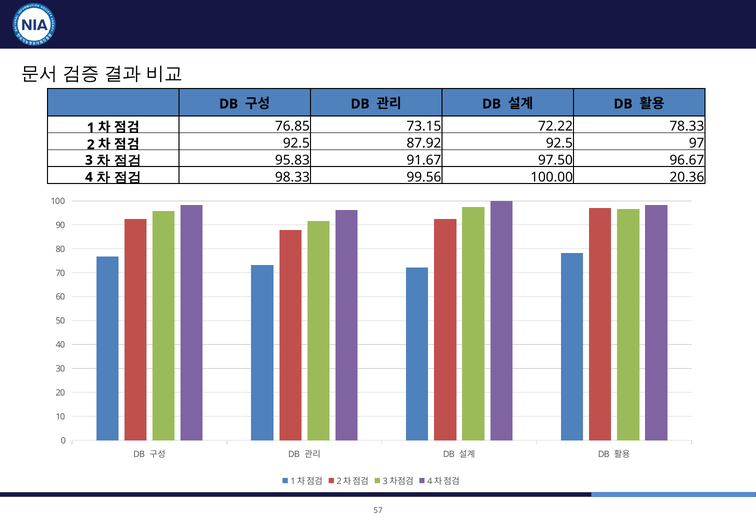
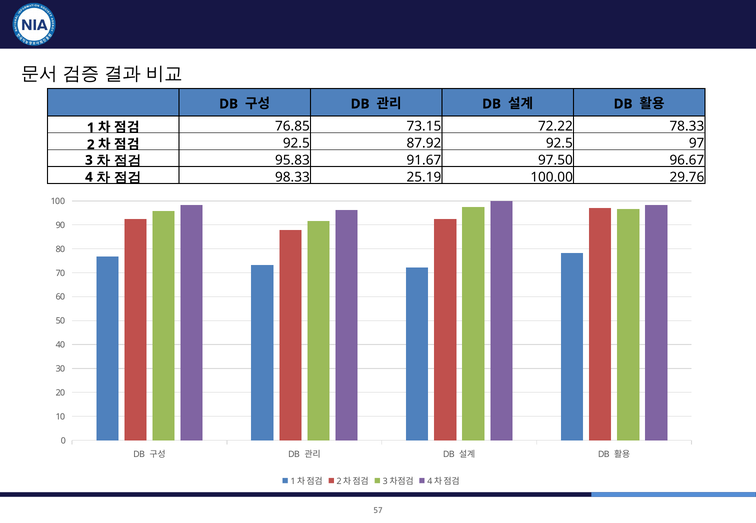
99.56: 99.56 -> 25.19
20.36: 20.36 -> 29.76
